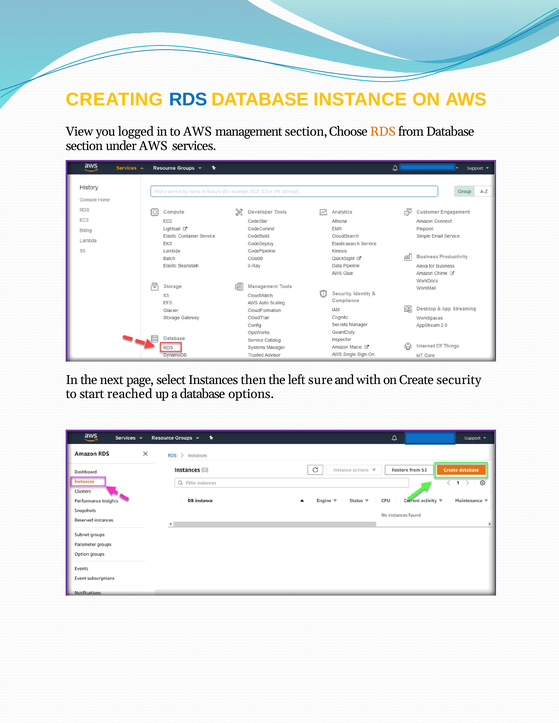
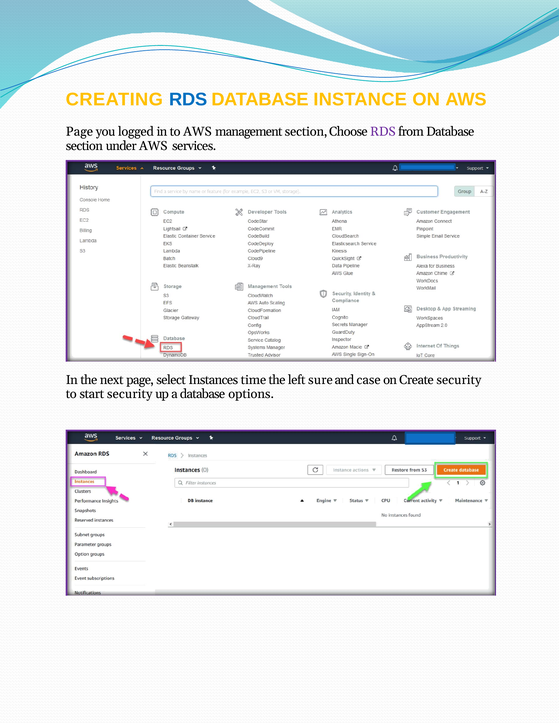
View at (80, 132): View -> Page
RDS at (383, 132) colour: orange -> purple
then: then -> time
with: with -> case
start reached: reached -> security
